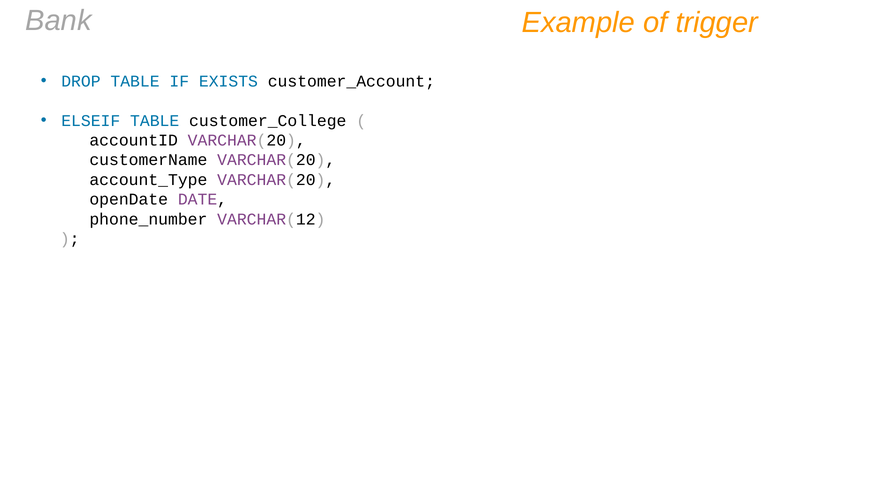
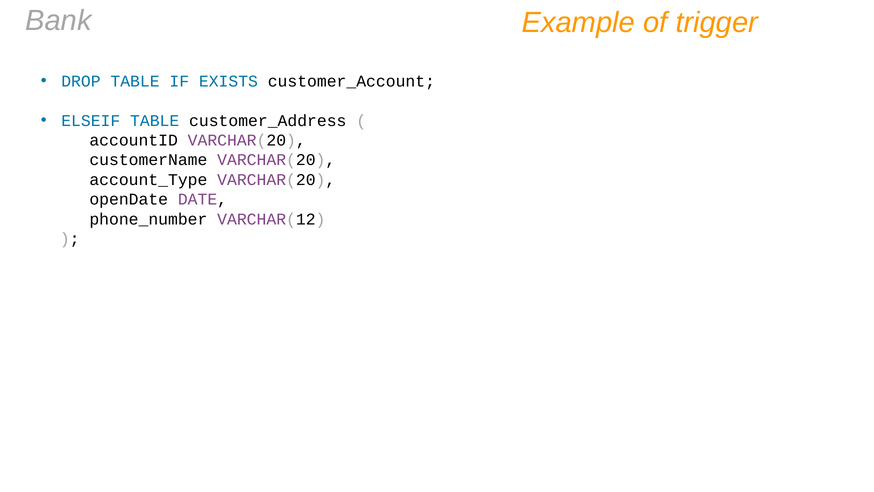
customer_College: customer_College -> customer_Address
